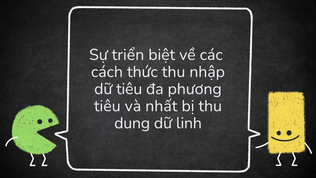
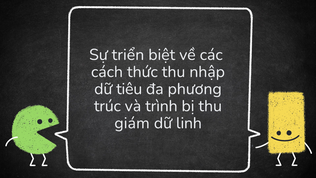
tiêu at (107, 106): tiêu -> trúc
nhất: nhất -> trình
dung: dung -> giám
